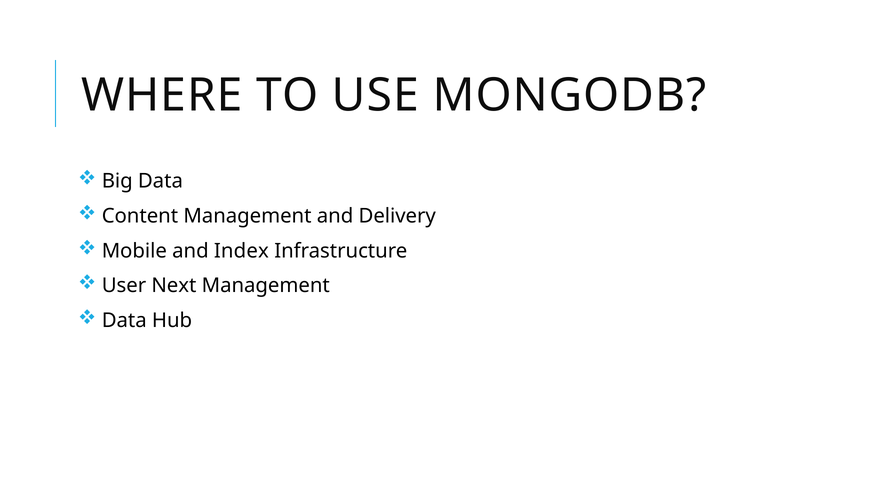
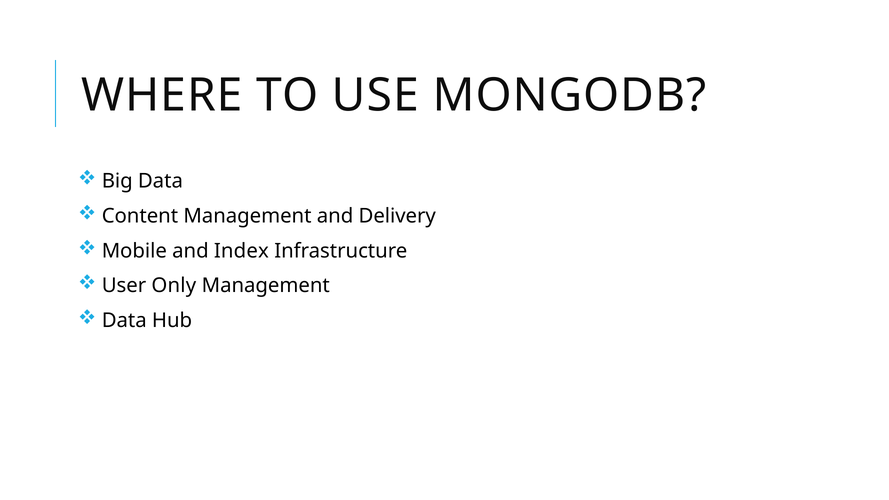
Next: Next -> Only
